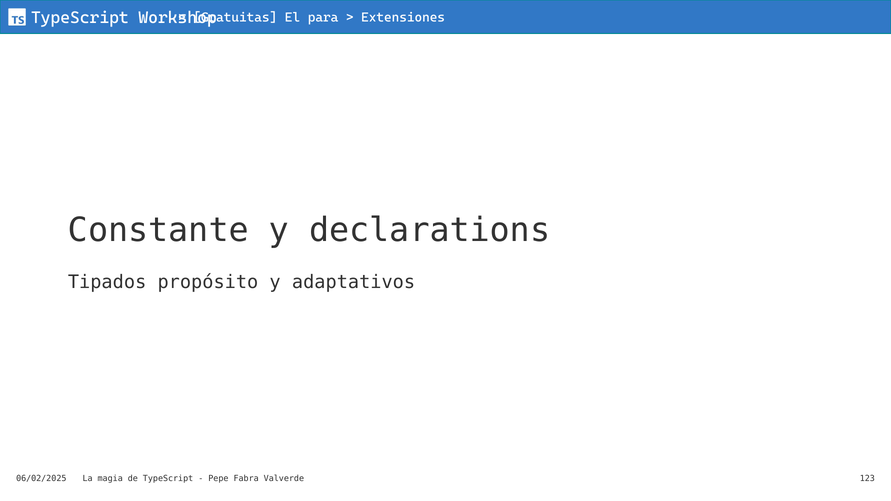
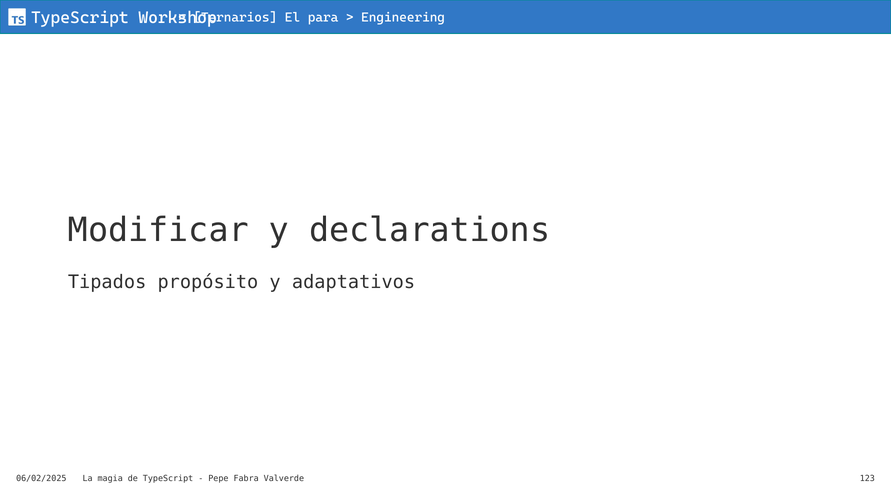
Gratuitas: Gratuitas -> Ternarios
Extensiones: Extensiones -> Engineering
Constante: Constante -> Modificar
